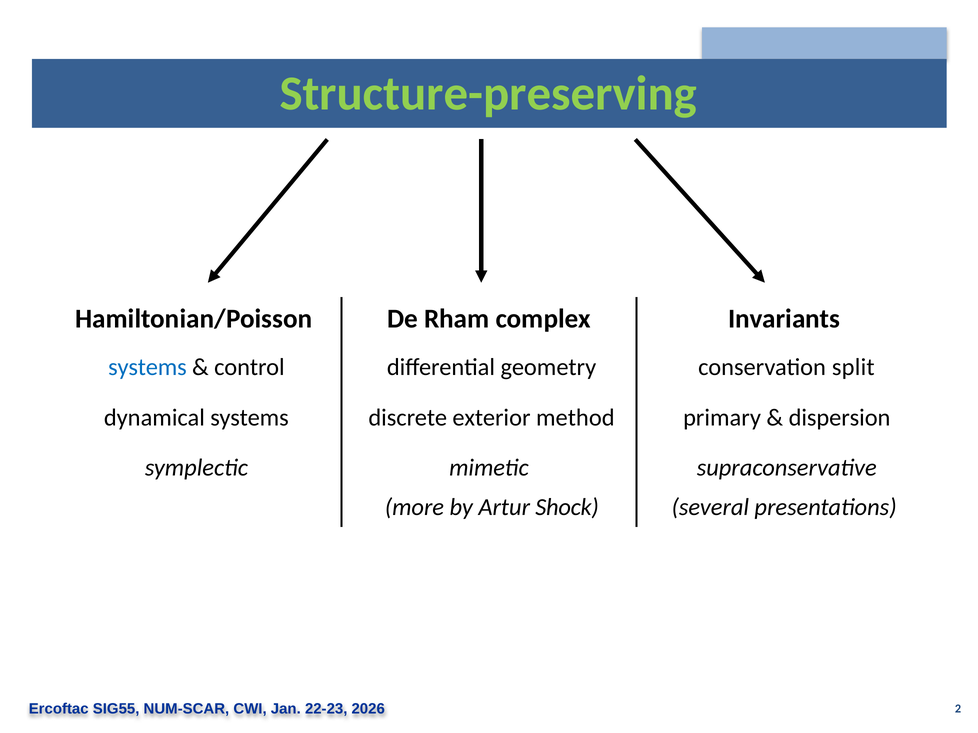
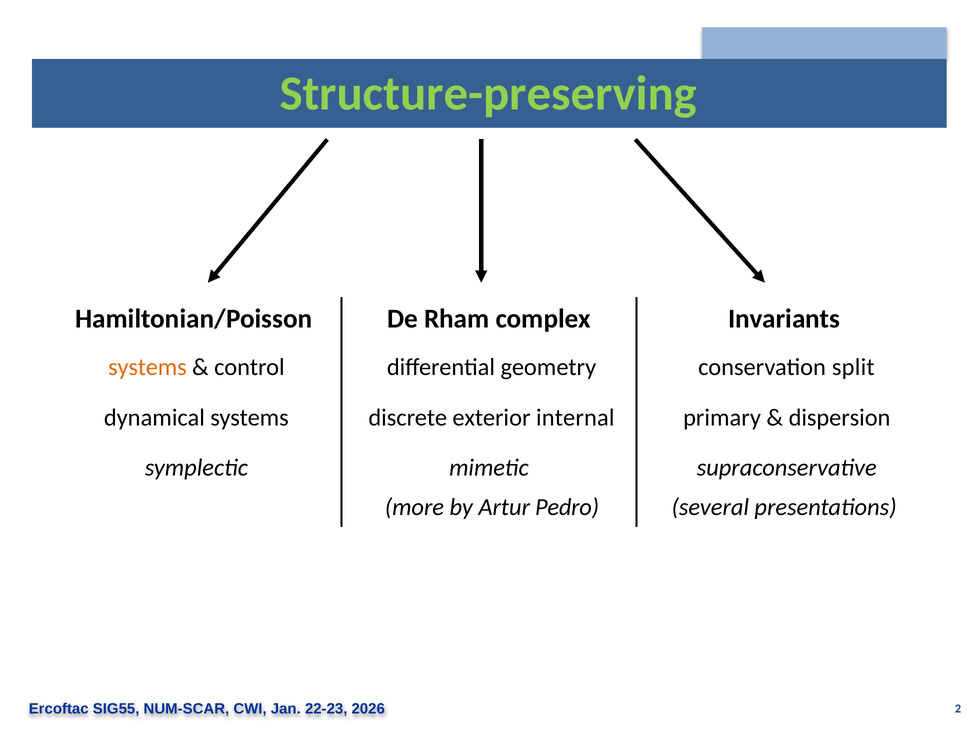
systems at (147, 368) colour: blue -> orange
method: method -> internal
Shock: Shock -> Pedro
